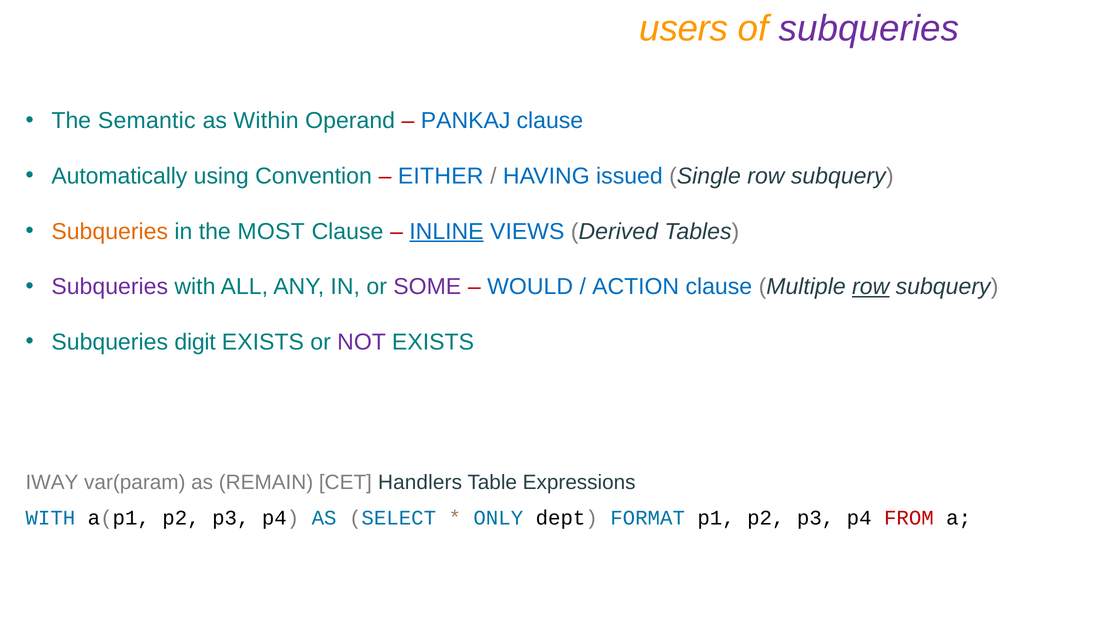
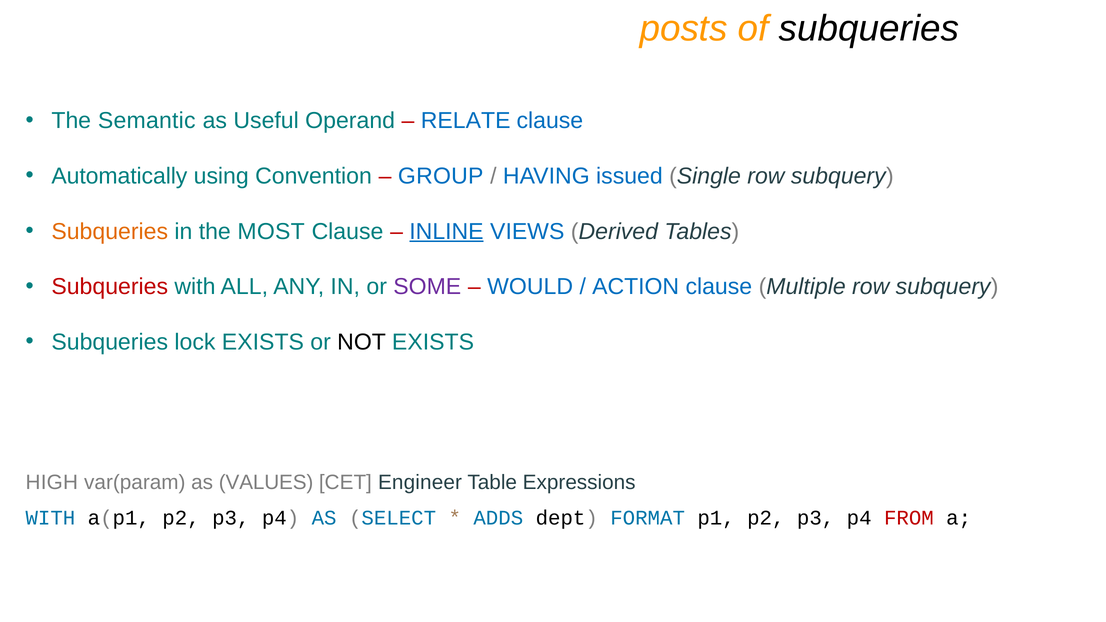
users: users -> posts
subqueries at (869, 29) colour: purple -> black
Within: Within -> Useful
PANKAJ: PANKAJ -> RELATE
EITHER: EITHER -> GROUP
Subqueries at (110, 287) colour: purple -> red
row at (871, 287) underline: present -> none
digit: digit -> lock
NOT colour: purple -> black
IWAY: IWAY -> HIGH
REMAIN: REMAIN -> VALUES
Handlers: Handlers -> Engineer
ONLY: ONLY -> ADDS
